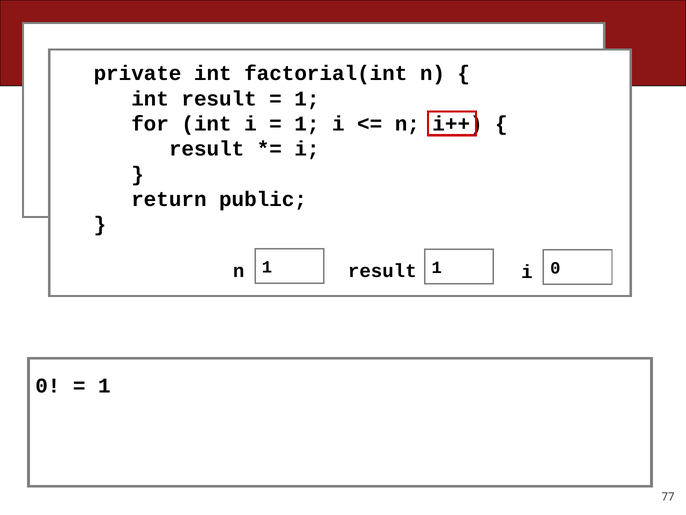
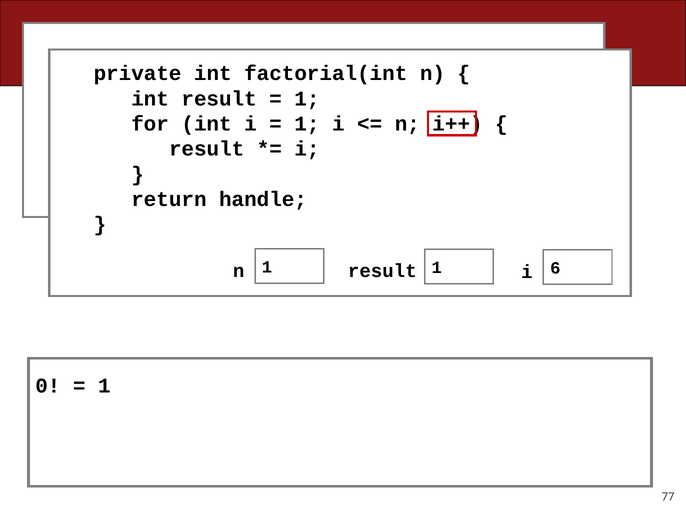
return public: public -> handle
n 0: 0 -> 6
